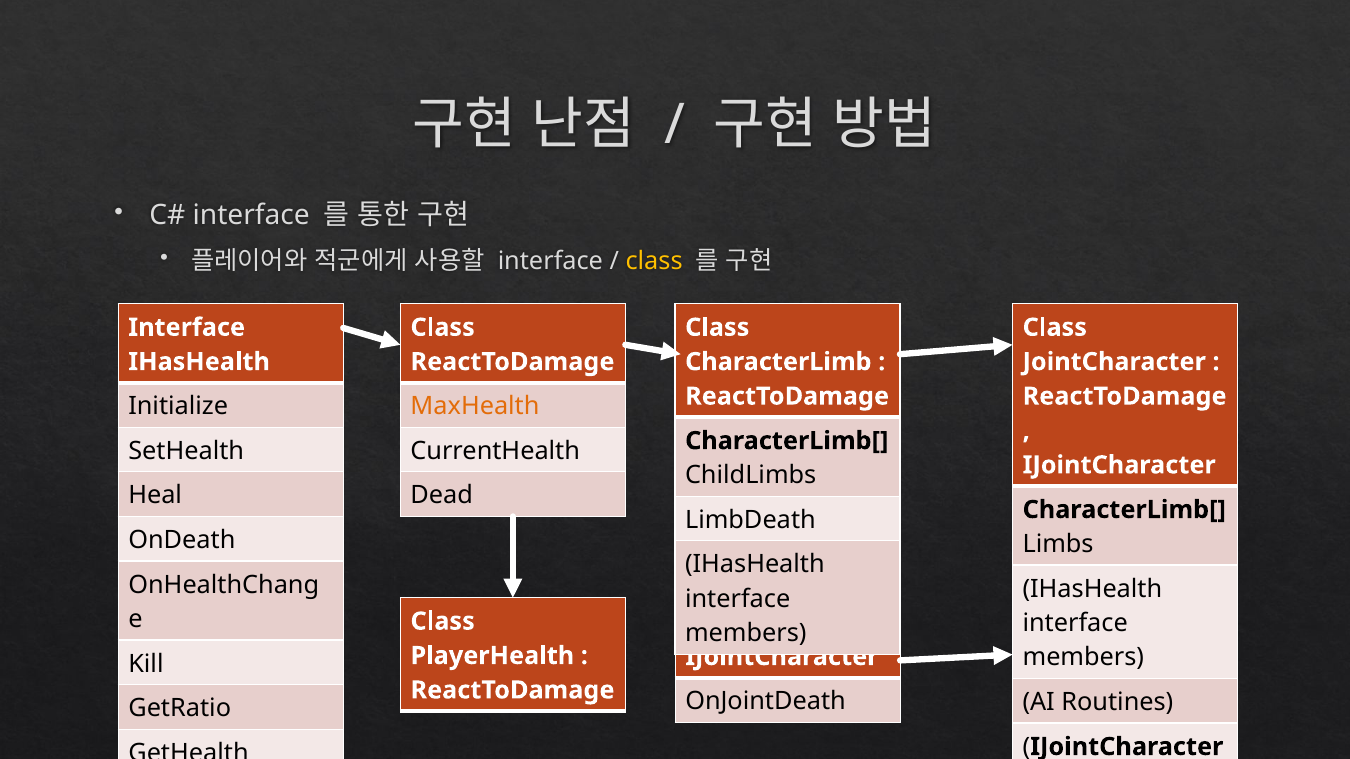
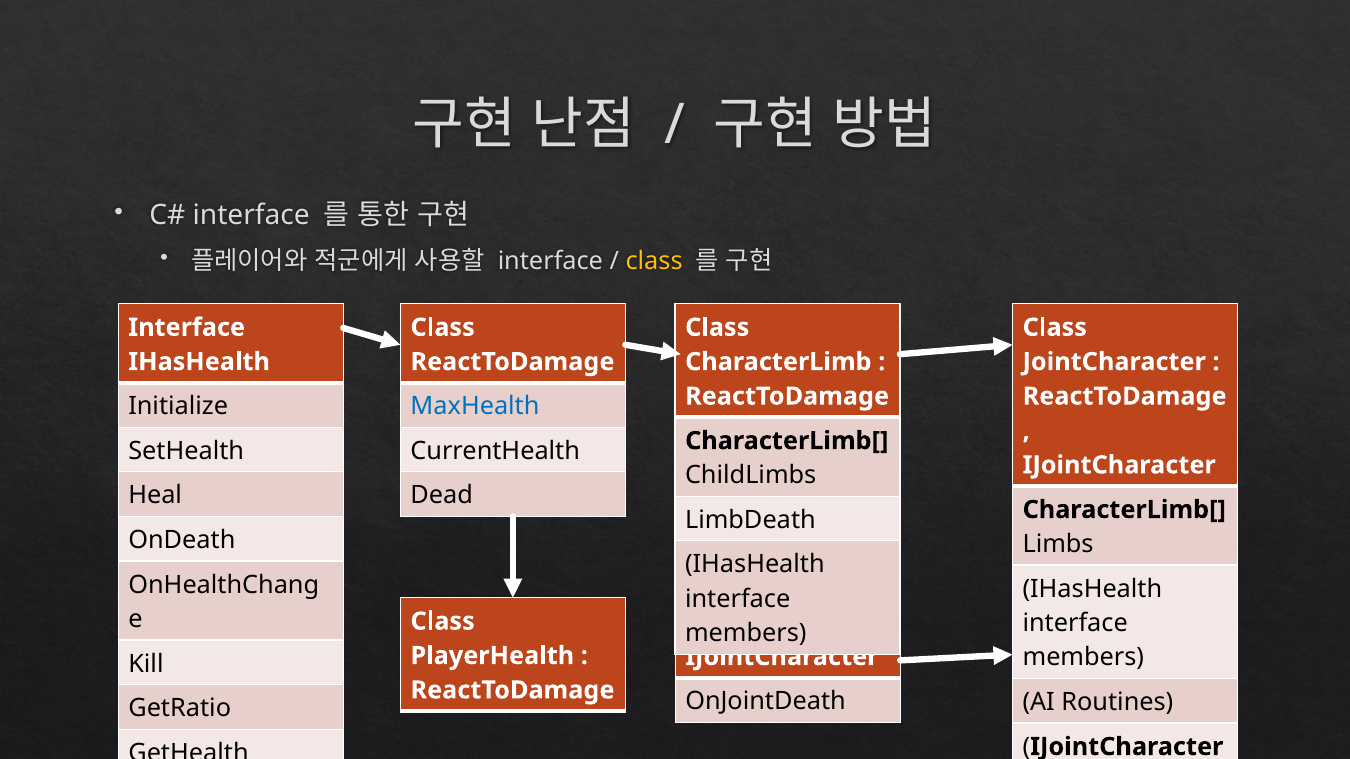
MaxHealth colour: orange -> blue
